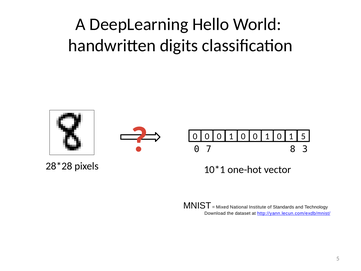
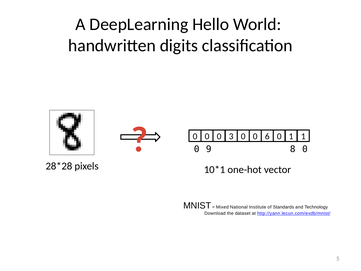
0 0 0 1: 1 -> 3
1 at (267, 136): 1 -> 6
1 5: 5 -> 1
7: 7 -> 9
8 3: 3 -> 0
